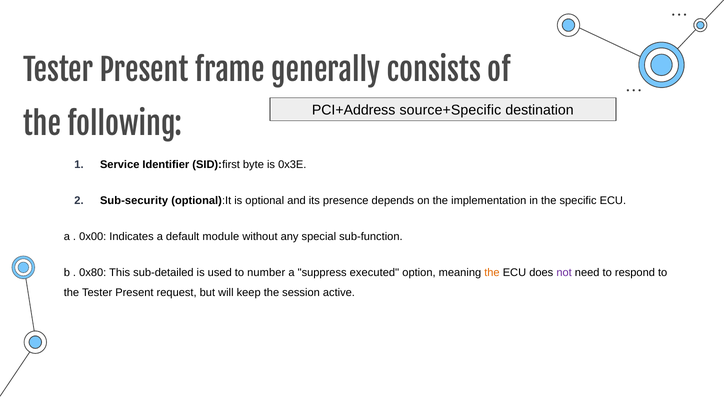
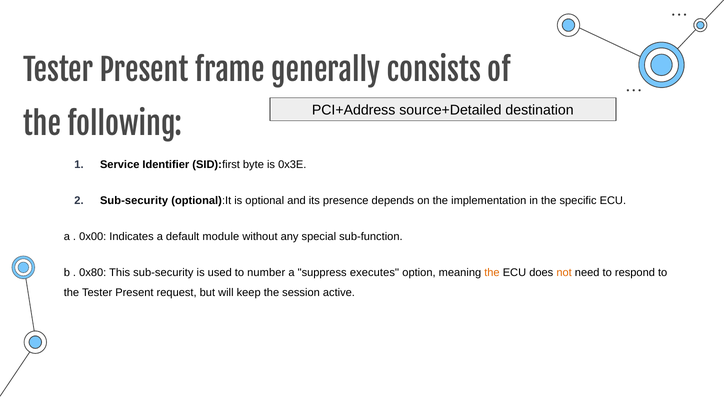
source+Specific: source+Specific -> source+Detailed
This sub-detailed: sub-detailed -> sub-security
executed: executed -> executes
not colour: purple -> orange
